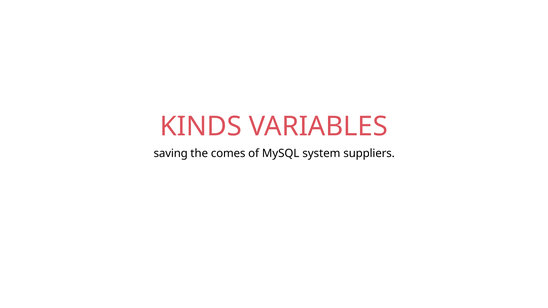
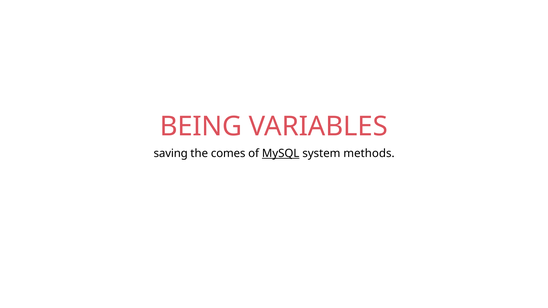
KINDS: KINDS -> BEING
MySQL underline: none -> present
suppliers: suppliers -> methods
